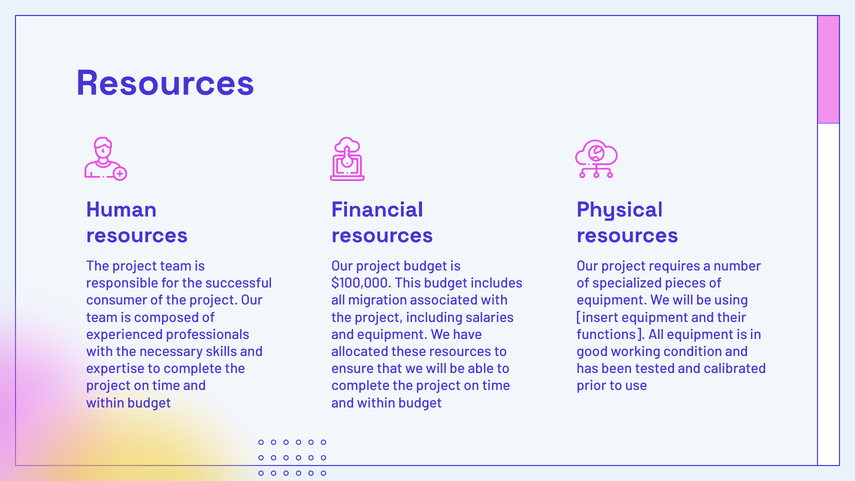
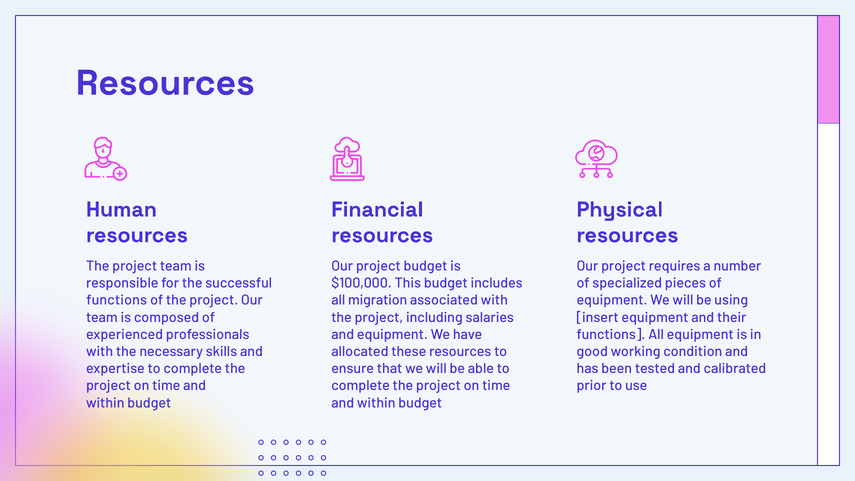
consumer at (117, 300): consumer -> functions
